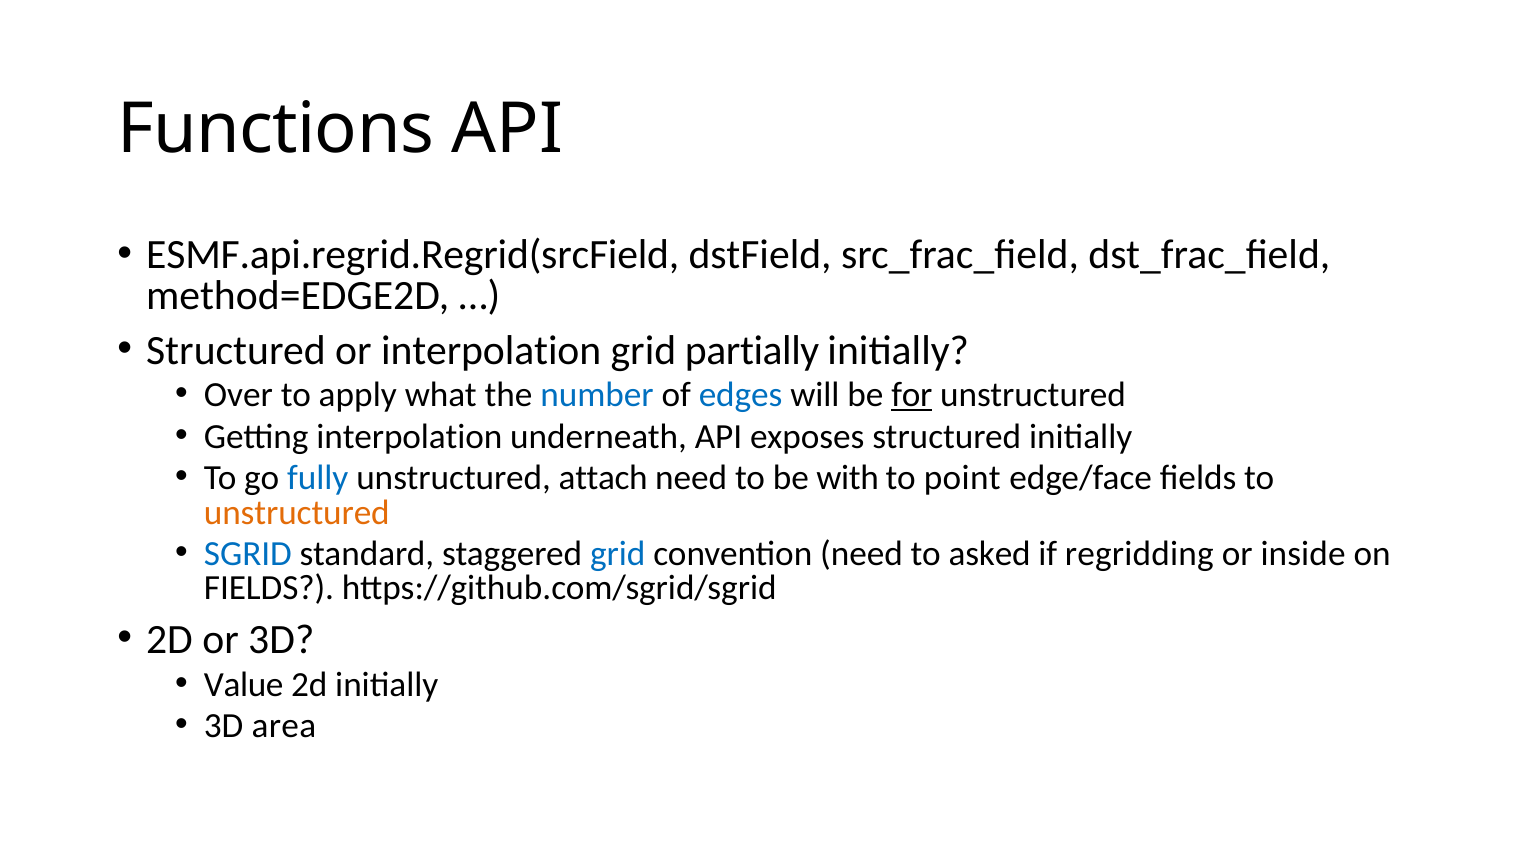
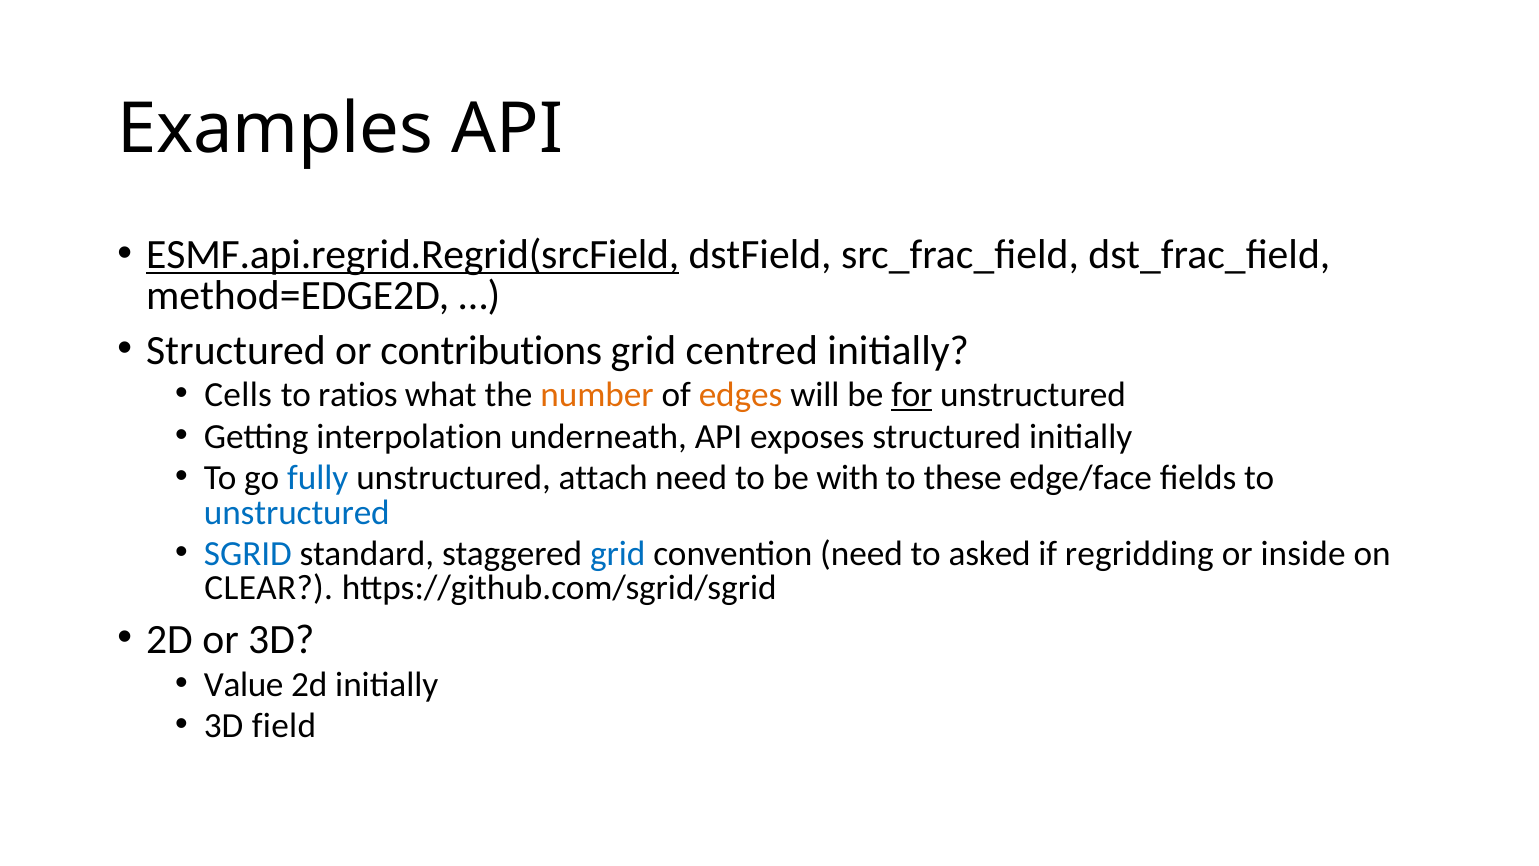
Functions: Functions -> Examples
ESMF.api.regrid.Regrid(srcField underline: none -> present
or interpolation: interpolation -> contributions
partially: partially -> centred
Over: Over -> Cells
apply: apply -> ratios
number colour: blue -> orange
edges colour: blue -> orange
point: point -> these
unstructured at (297, 512) colour: orange -> blue
FIELDS at (269, 588): FIELDS -> CLEAR
area: area -> field
